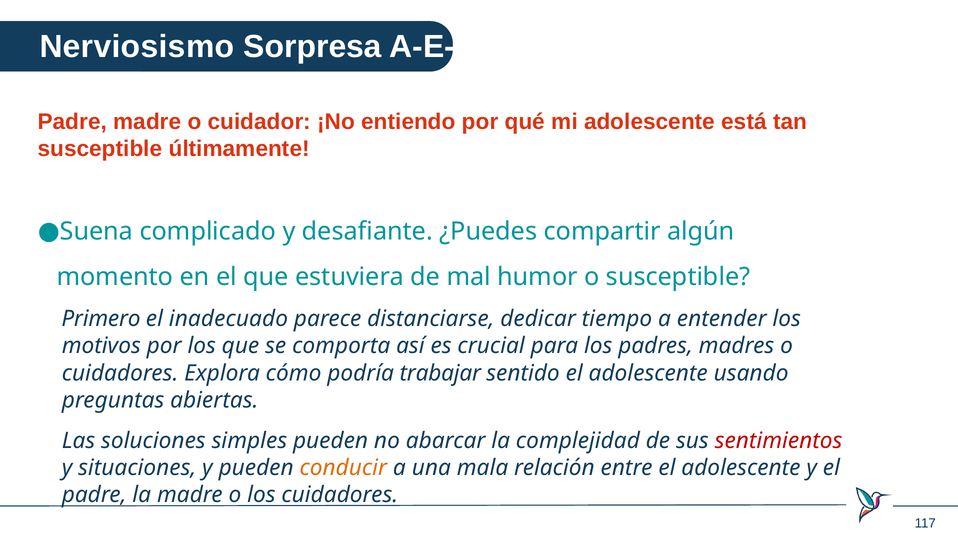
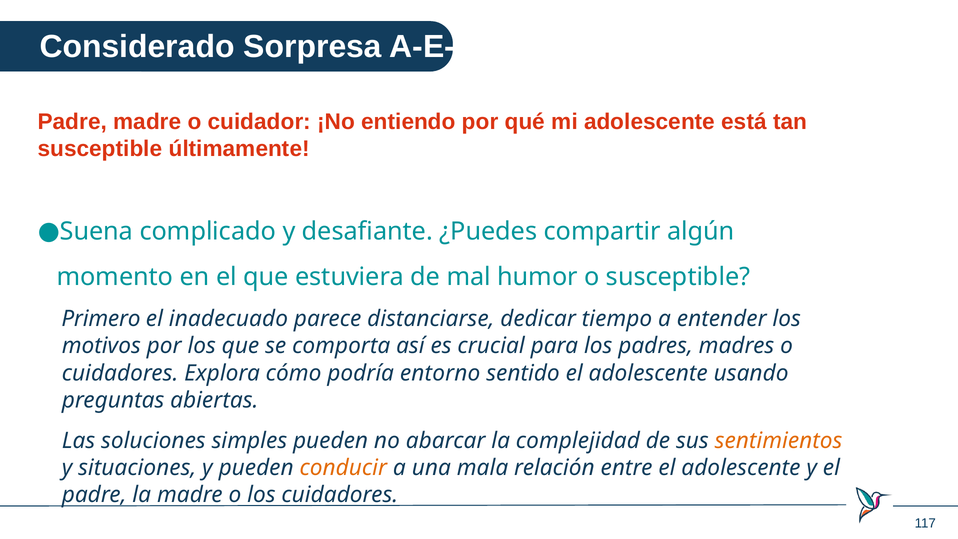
Nerviosismo: Nerviosismo -> Considerado
trabajar: trabajar -> entorno
sentimientos colour: red -> orange
